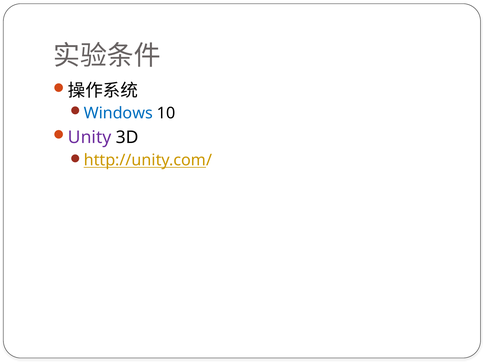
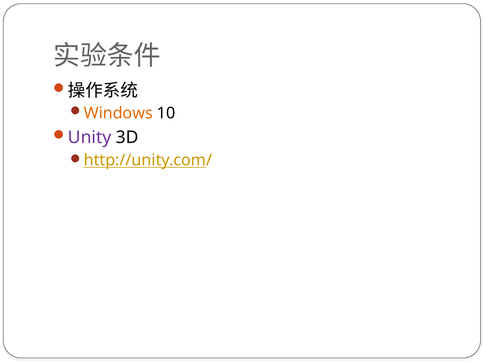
Windows colour: blue -> orange
